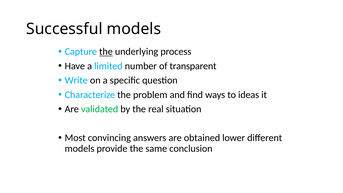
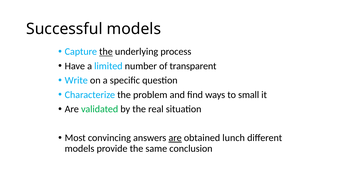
ideas: ideas -> small
are at (175, 138) underline: none -> present
lower: lower -> lunch
